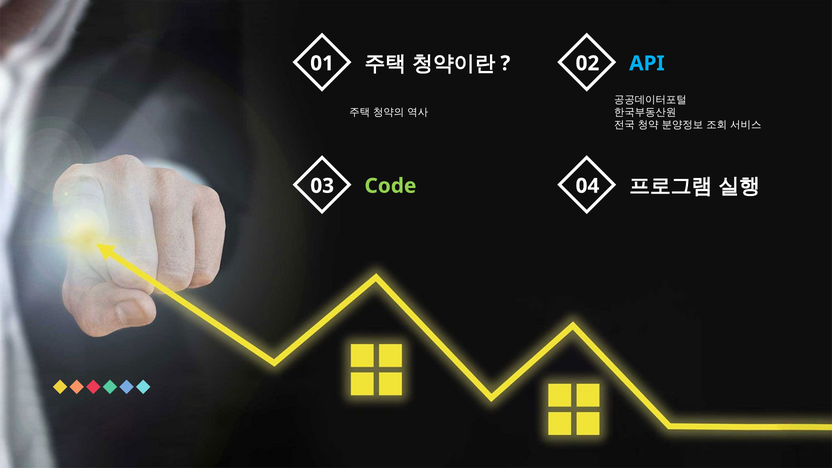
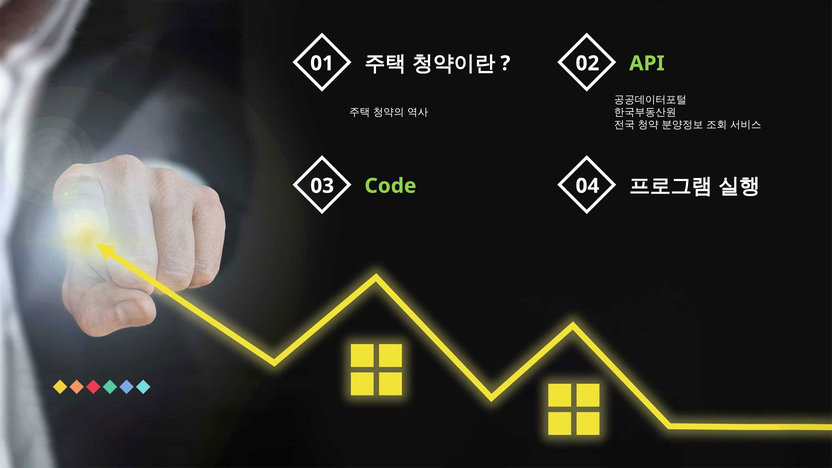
API colour: light blue -> light green
